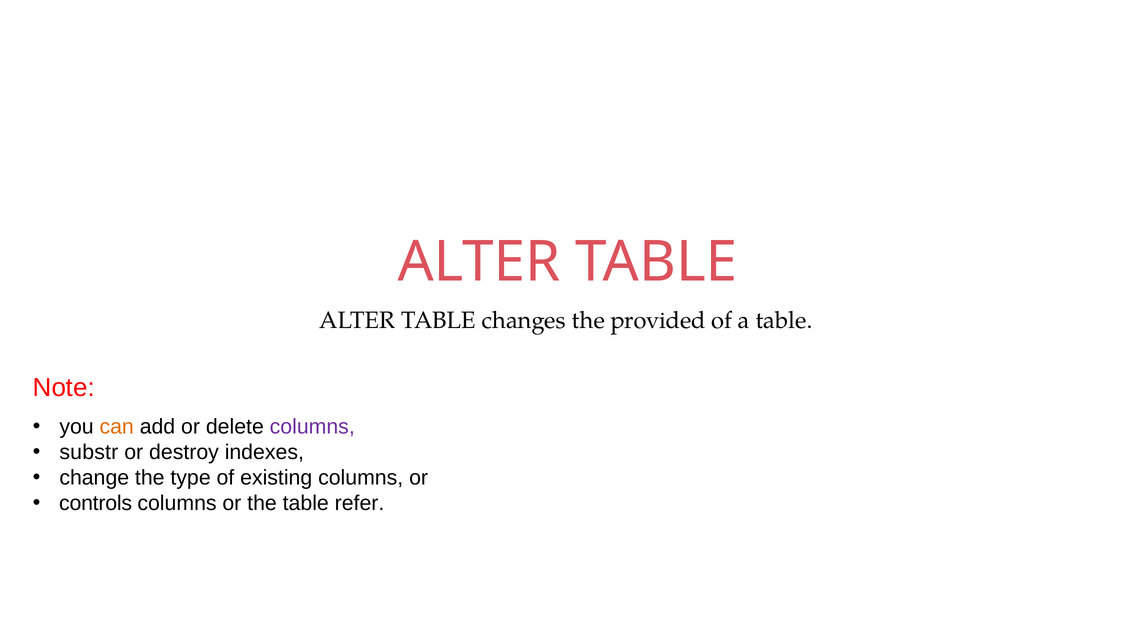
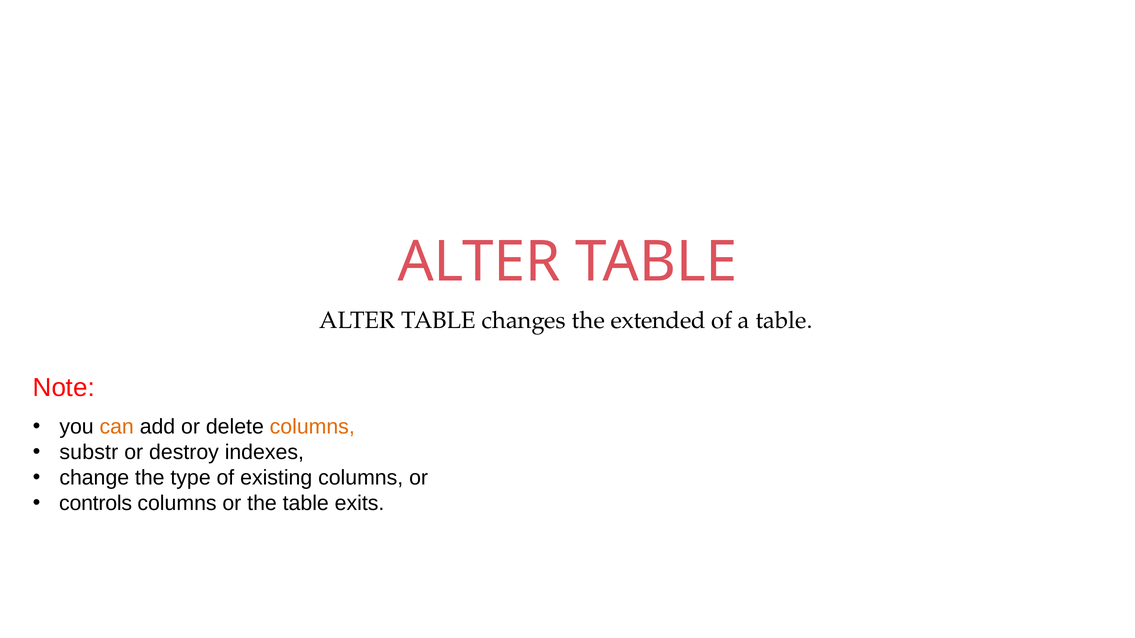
provided: provided -> extended
columns at (312, 427) colour: purple -> orange
refer: refer -> exits
